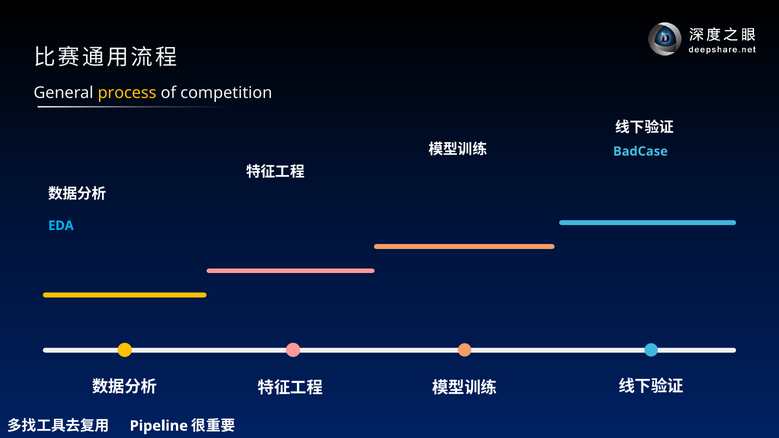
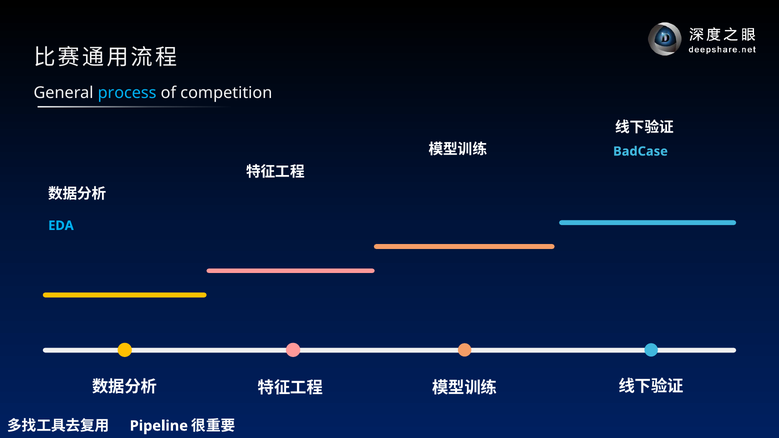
process colour: yellow -> light blue
